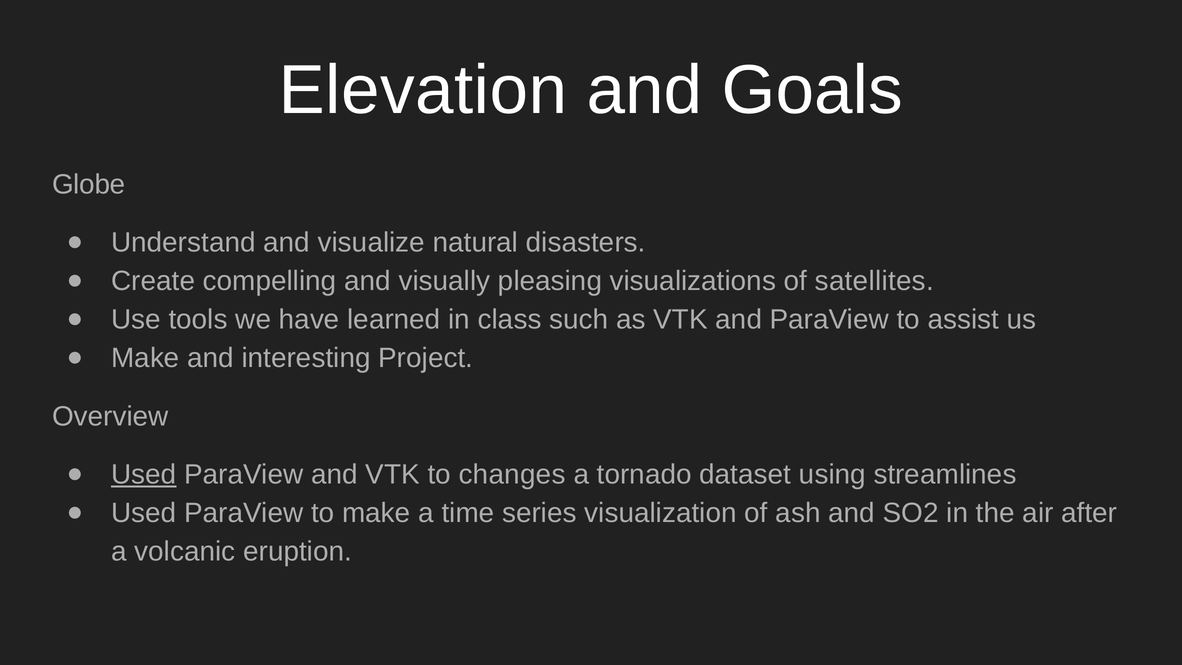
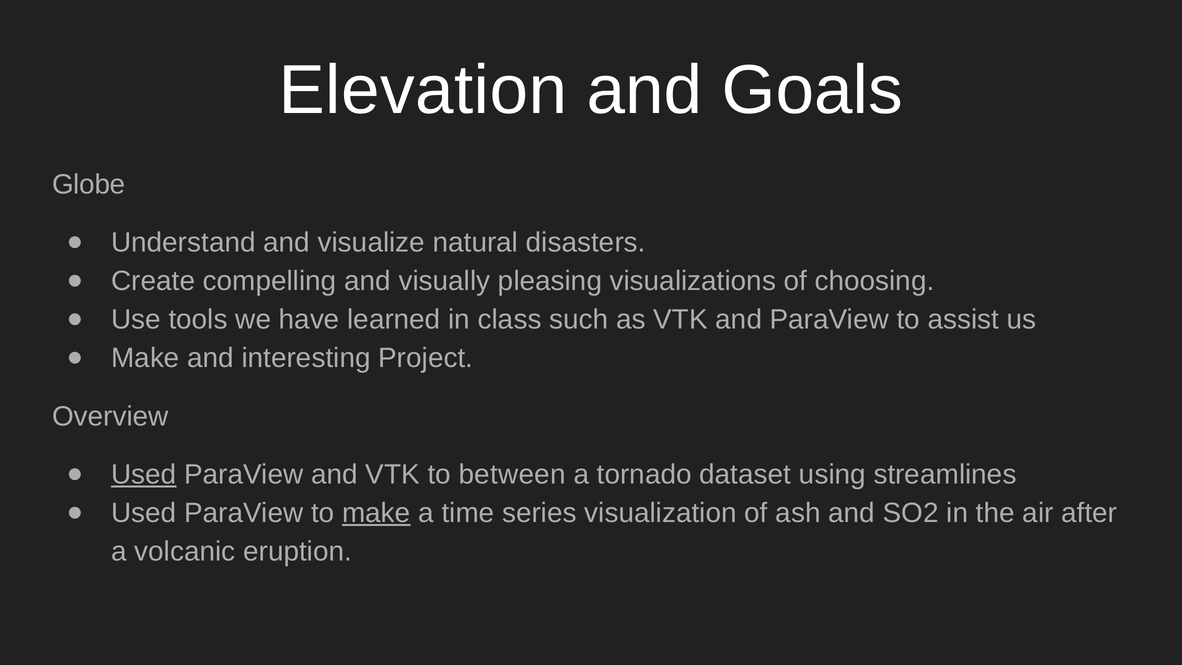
satellites: satellites -> choosing
changes: changes -> between
make at (376, 513) underline: none -> present
